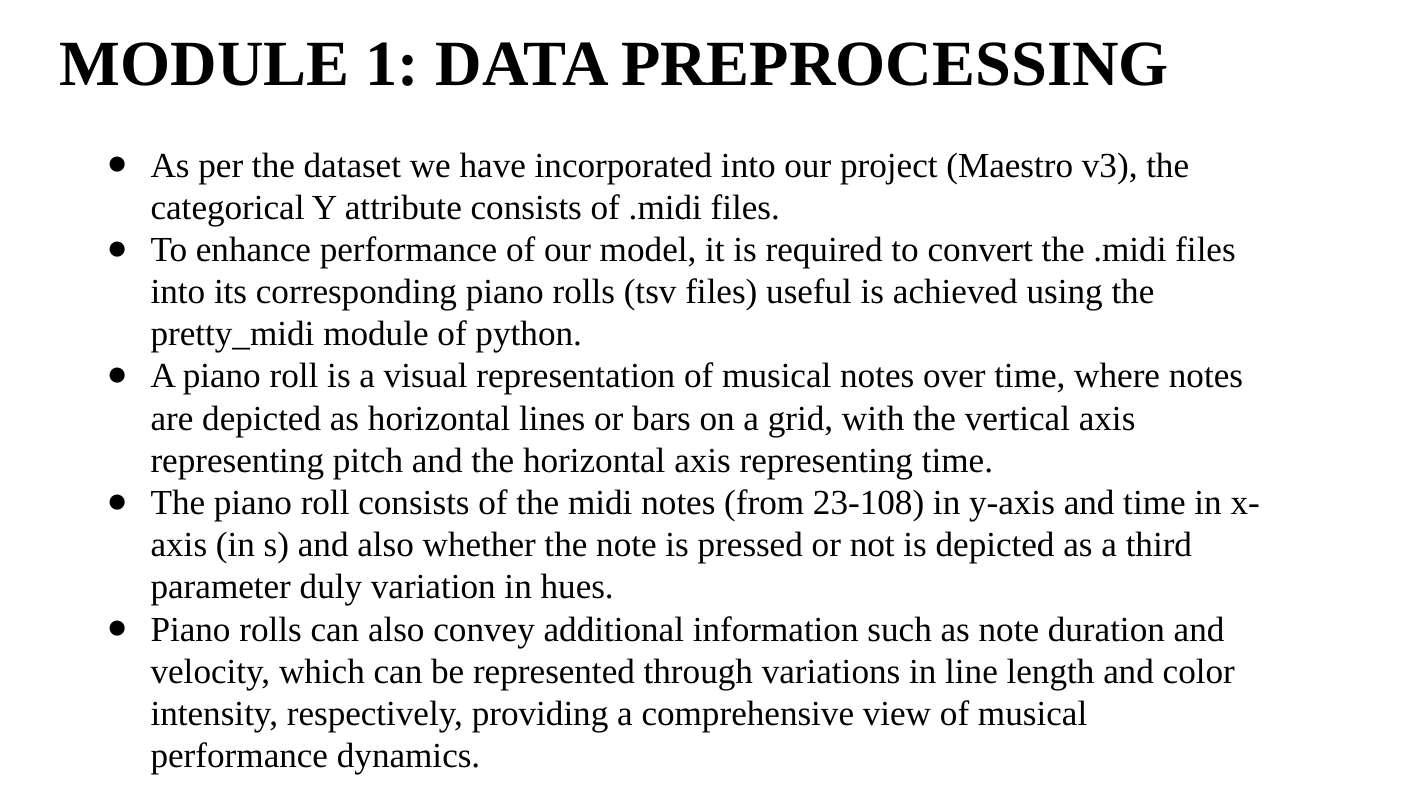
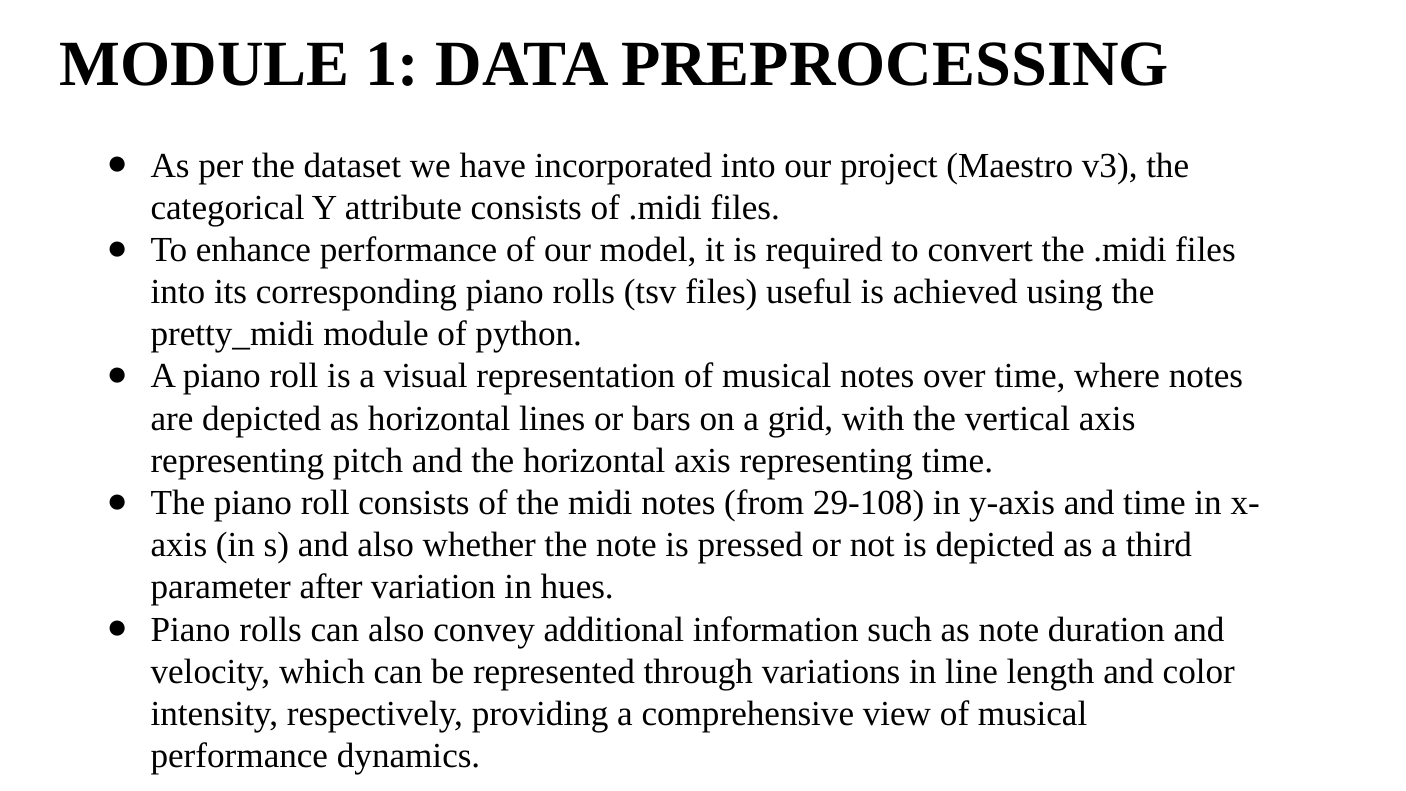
23-108: 23-108 -> 29-108
duly: duly -> after
